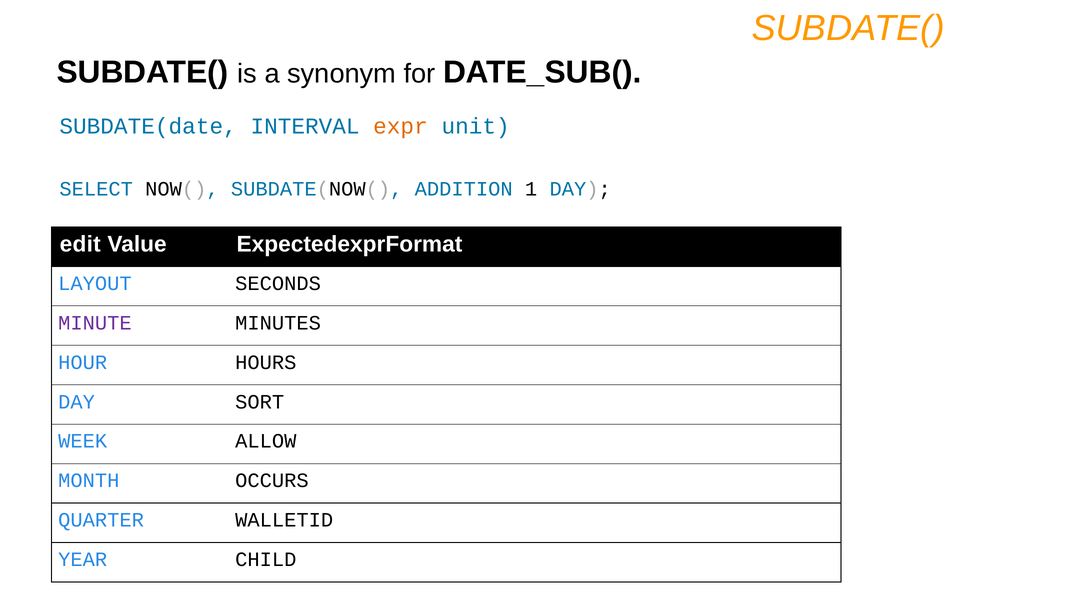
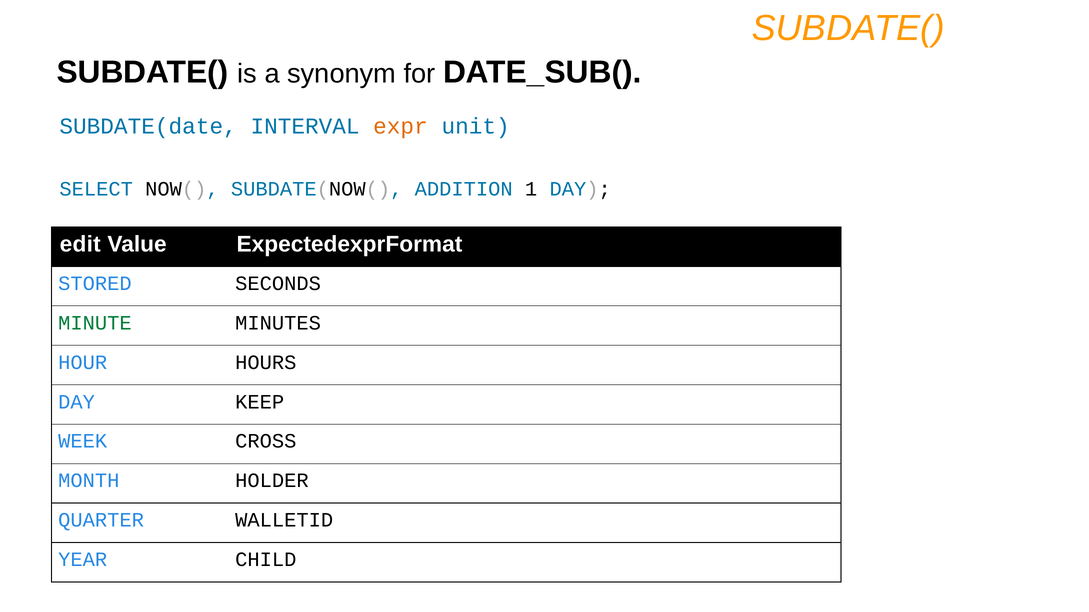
LAYOUT: LAYOUT -> STORED
MINUTE colour: purple -> green
SORT: SORT -> KEEP
ALLOW: ALLOW -> CROSS
OCCURS: OCCURS -> HOLDER
